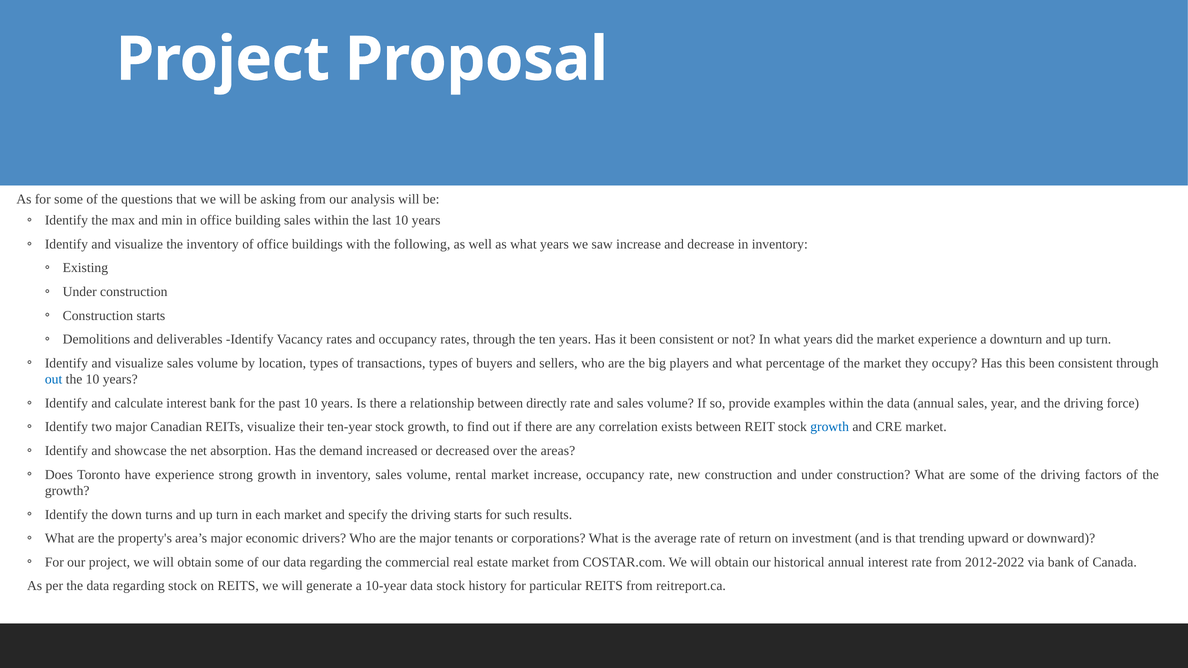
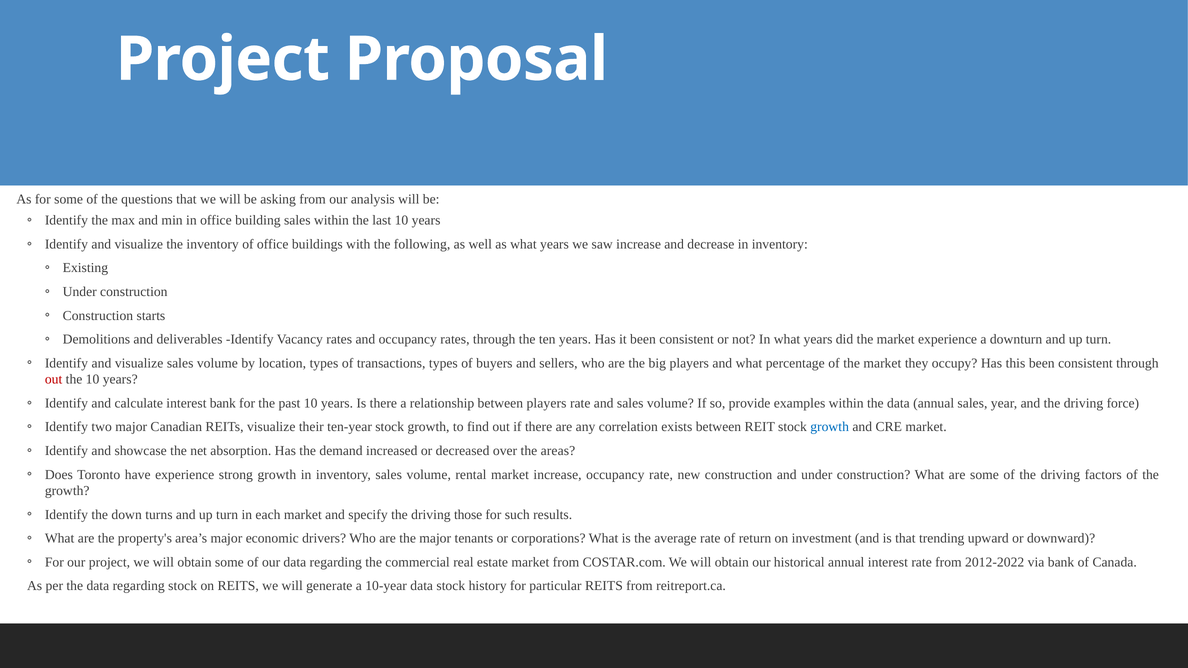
out at (54, 380) colour: blue -> red
between directly: directly -> players
driving starts: starts -> those
